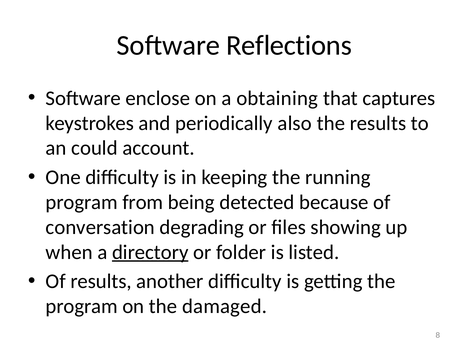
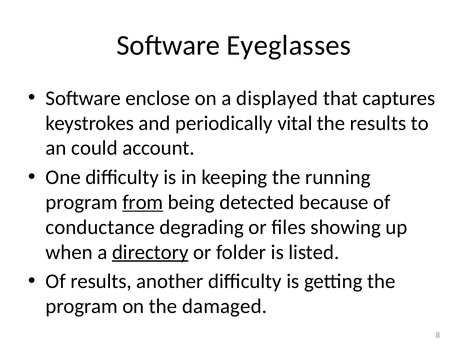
Reflections: Reflections -> Eyeglasses
obtaining: obtaining -> displayed
also: also -> vital
from underline: none -> present
conversation: conversation -> conductance
